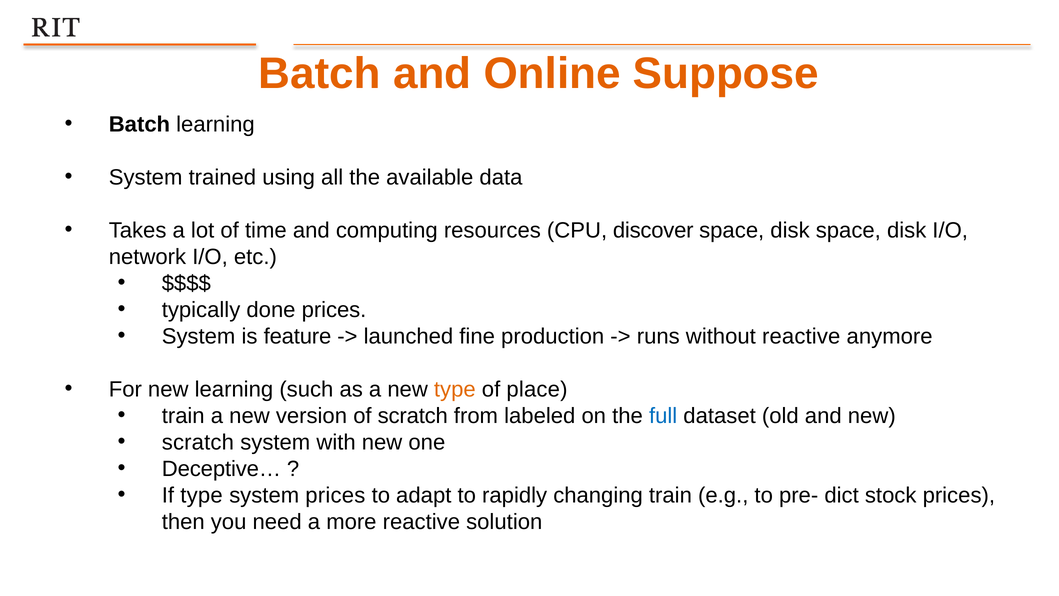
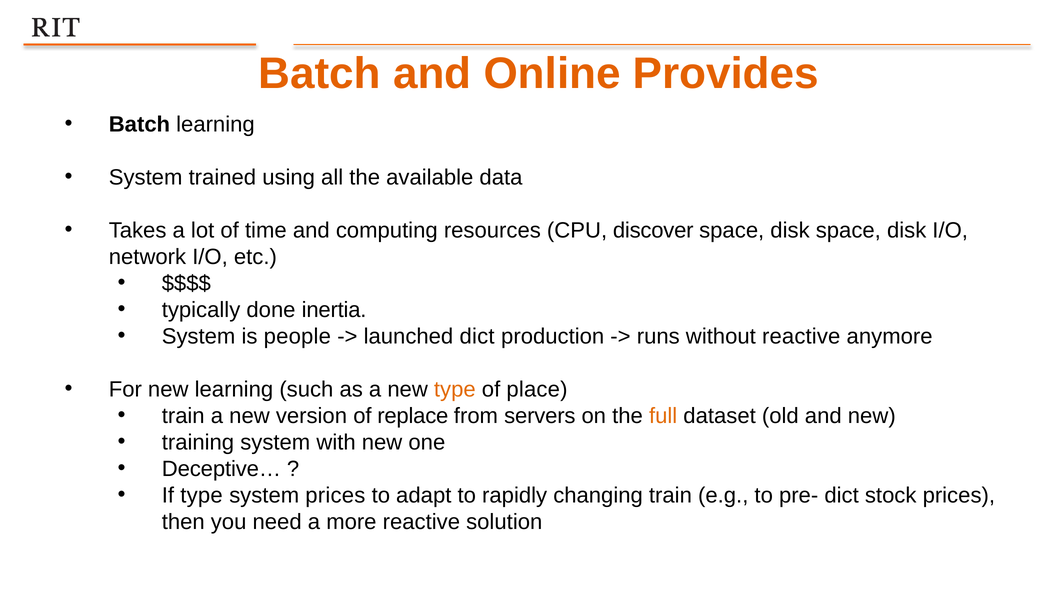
Suppose: Suppose -> Provides
done prices: prices -> inertia
feature: feature -> people
launched fine: fine -> dict
of scratch: scratch -> replace
labeled: labeled -> servers
full colour: blue -> orange
scratch at (198, 442): scratch -> training
